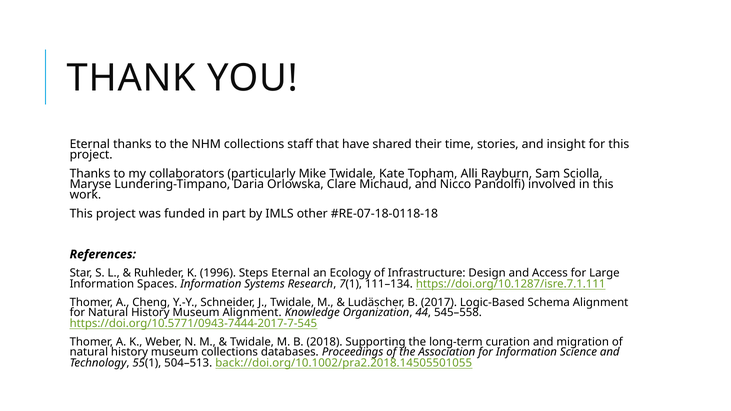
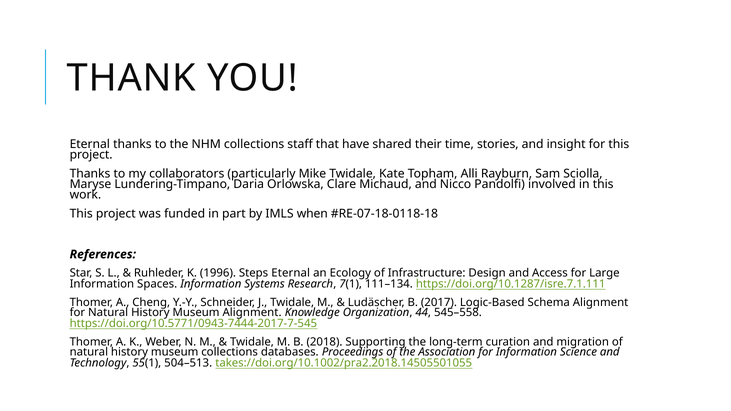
other: other -> when
back://doi.org/10.1002/pra2.2018.14505501055: back://doi.org/10.1002/pra2.2018.14505501055 -> takes://doi.org/10.1002/pra2.2018.14505501055
